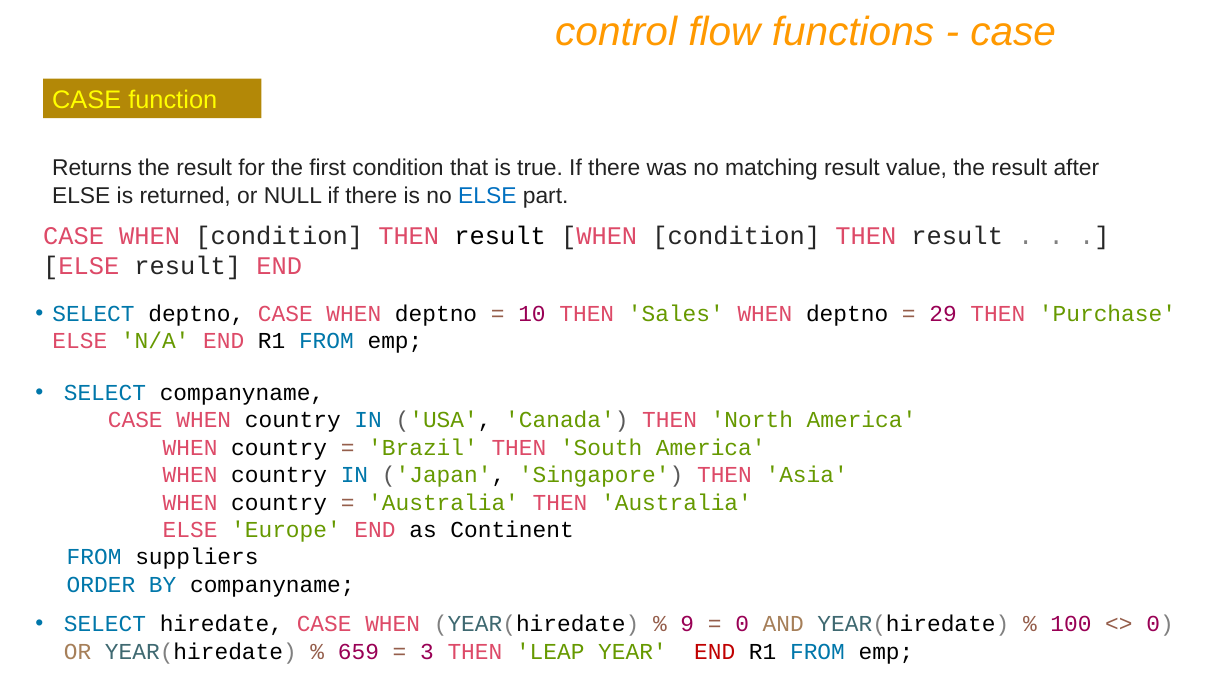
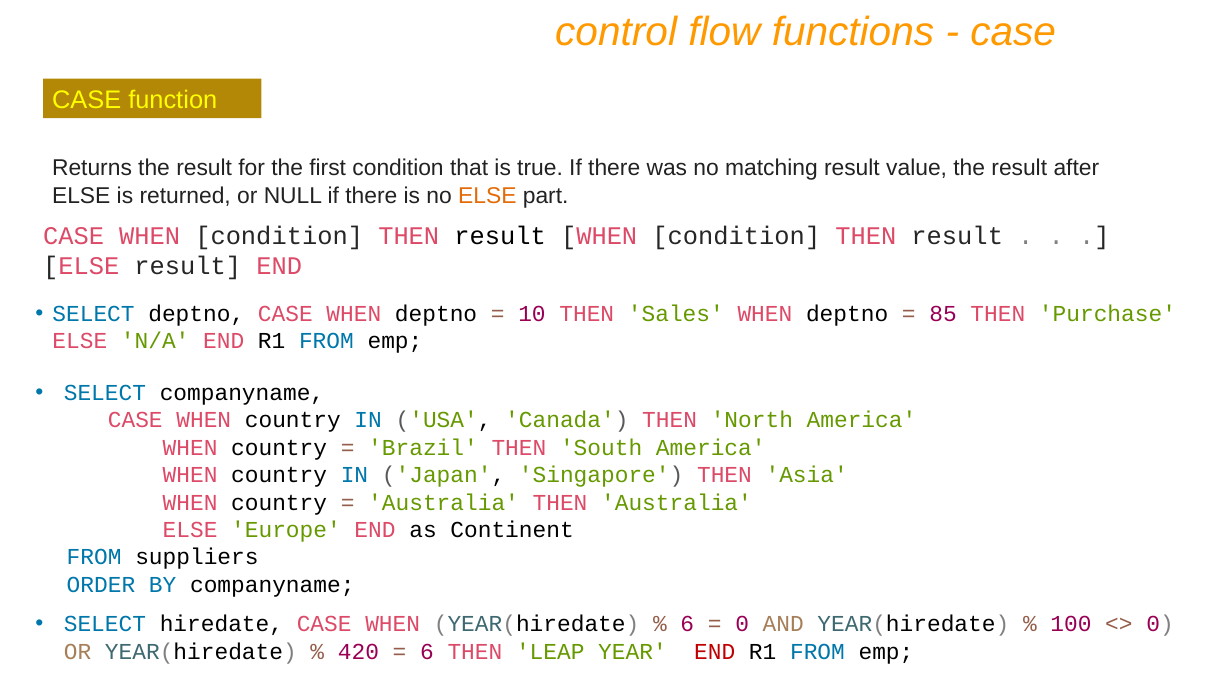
ELSE at (487, 196) colour: blue -> orange
29: 29 -> 85
9 at (687, 624): 9 -> 6
659: 659 -> 420
3 at (427, 652): 3 -> 6
